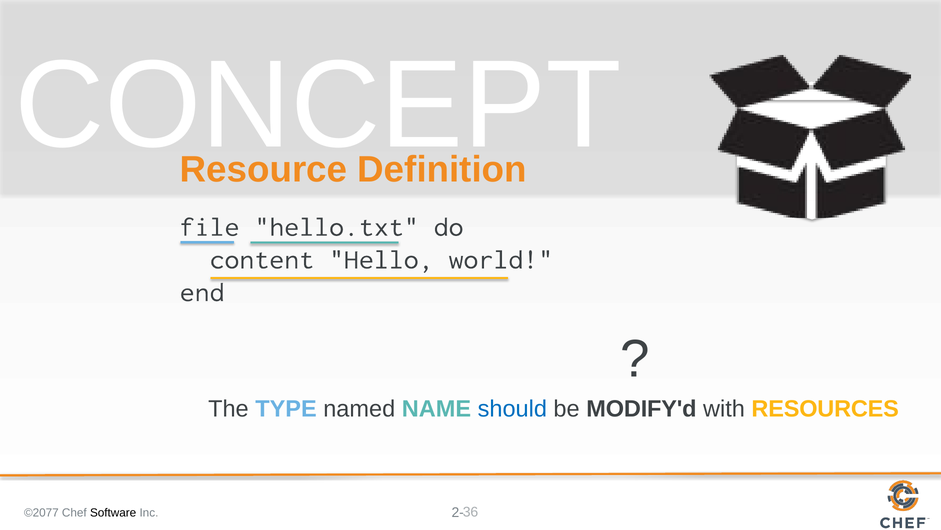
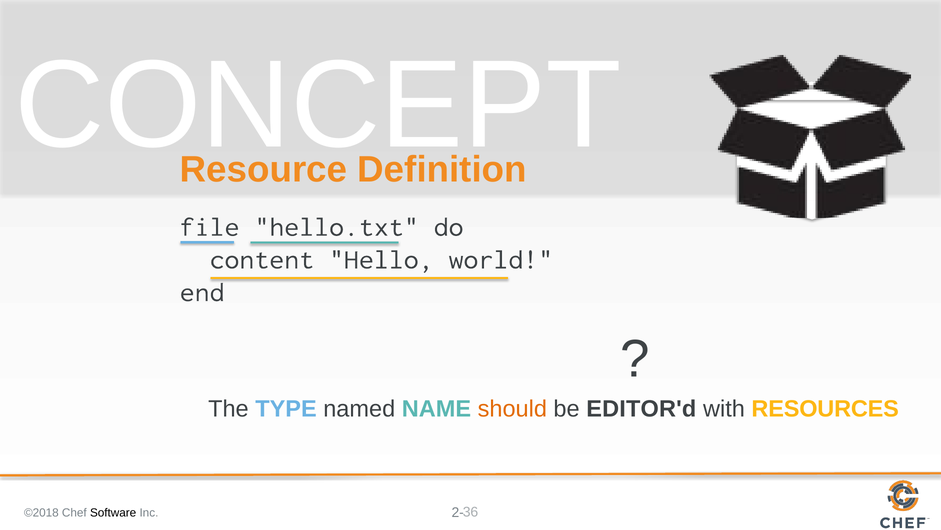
should colour: blue -> orange
MODIFY'd: MODIFY'd -> EDITOR'd
©2077: ©2077 -> ©2018
